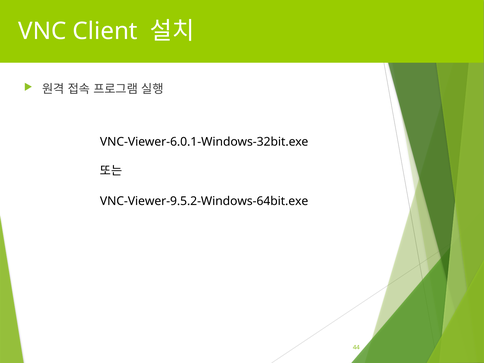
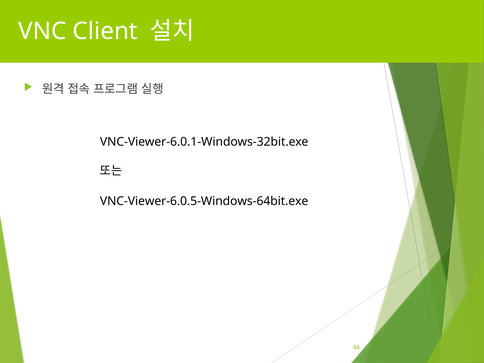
VNC-Viewer-9.5.2-Windows-64bit.exe: VNC-Viewer-9.5.2-Windows-64bit.exe -> VNC-Viewer-6.0.5-Windows-64bit.exe
